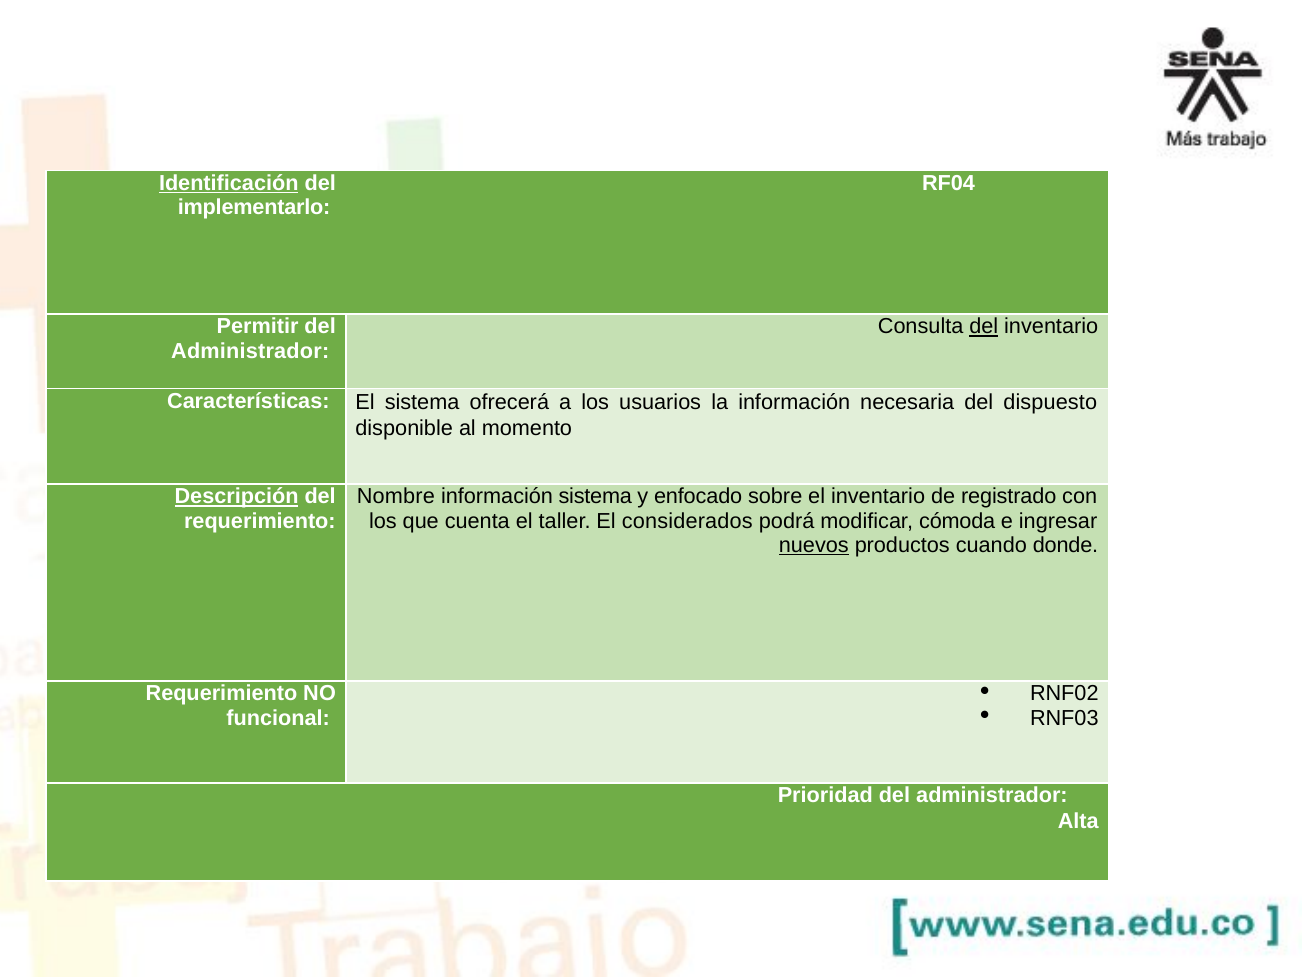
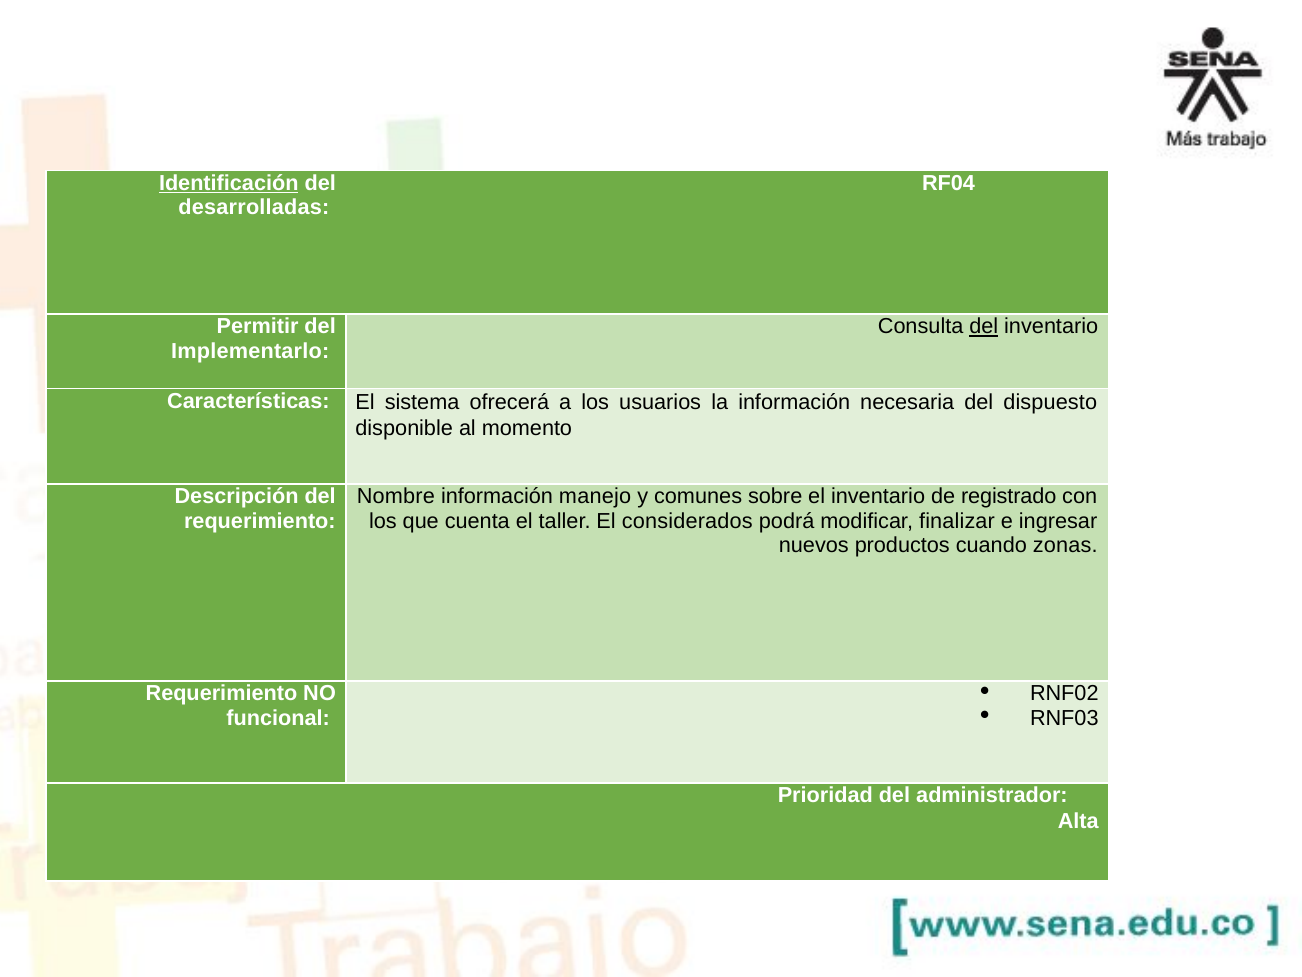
implementarlo: implementarlo -> desarrolladas
Administrador at (250, 351): Administrador -> Implementarlo
Descripción underline: present -> none
información sistema: sistema -> manejo
enfocado: enfocado -> comunes
cómoda: cómoda -> finalizar
nuevos underline: present -> none
donde: donde -> zonas
